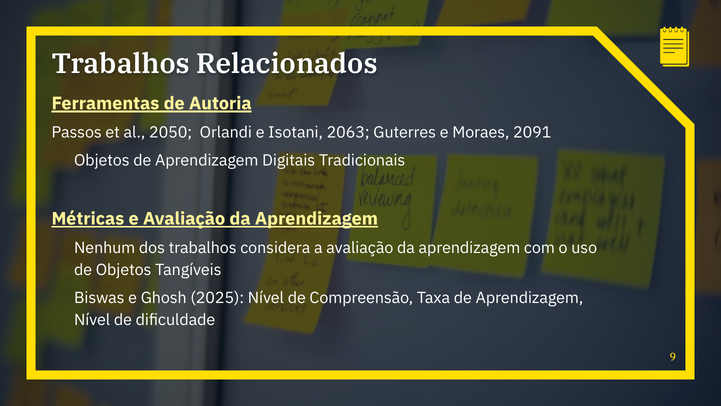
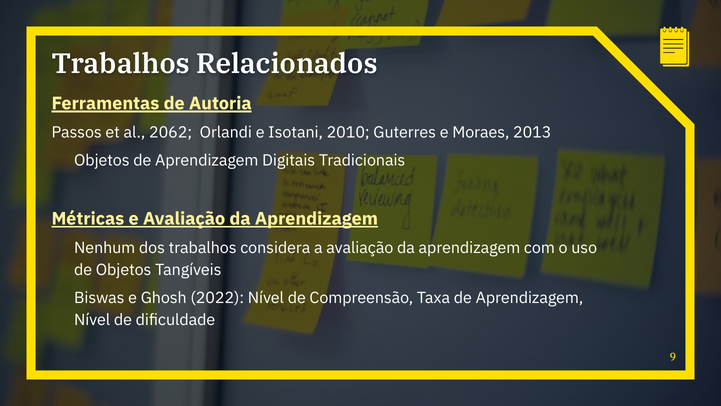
2050: 2050 -> 2062
2063: 2063 -> 2010
2091: 2091 -> 2013
2025: 2025 -> 2022
